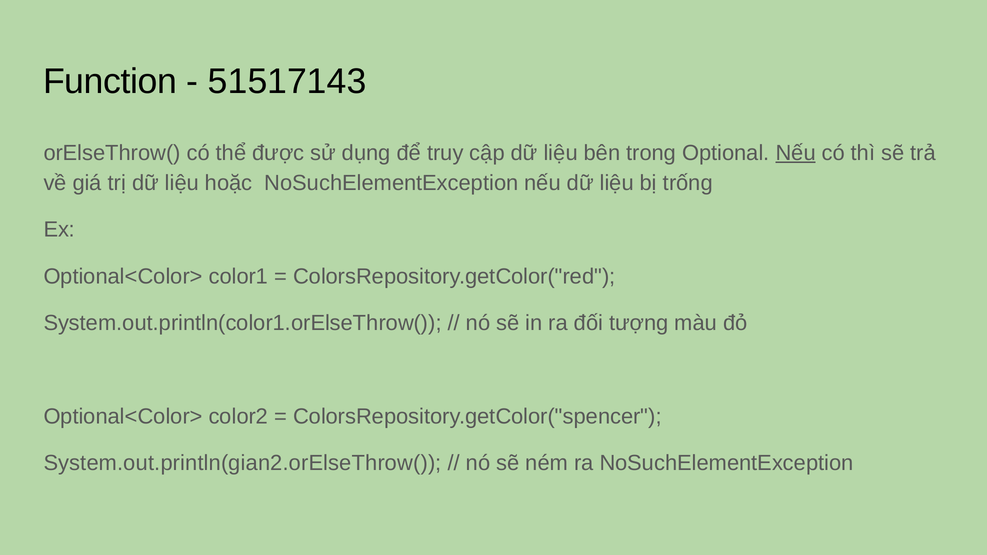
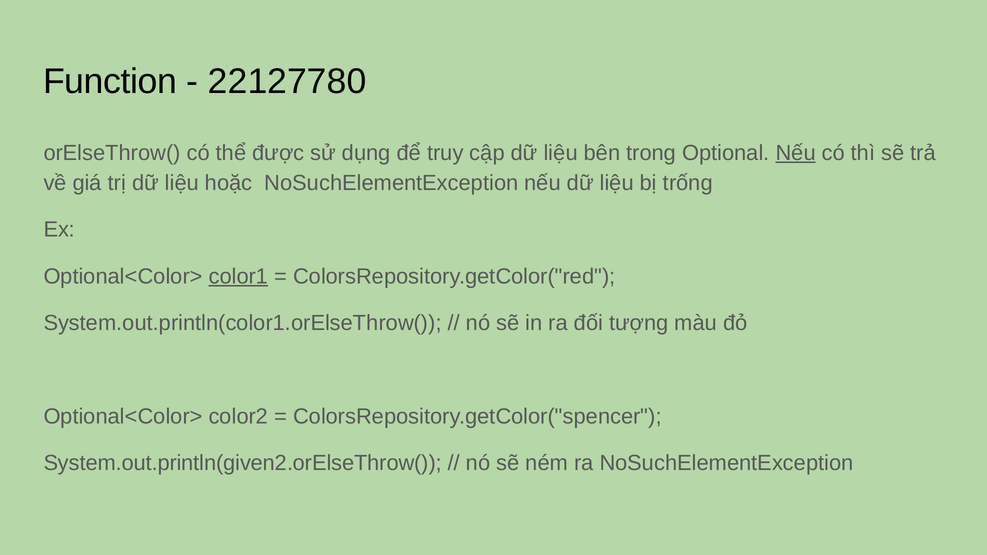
51517143: 51517143 -> 22127780
color1 underline: none -> present
System.out.println(gian2.orElseThrow(: System.out.println(gian2.orElseThrow( -> System.out.println(given2.orElseThrow(
